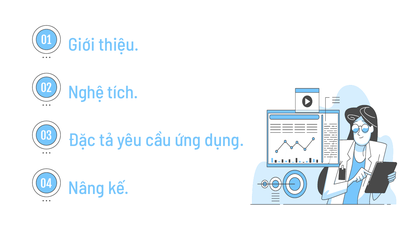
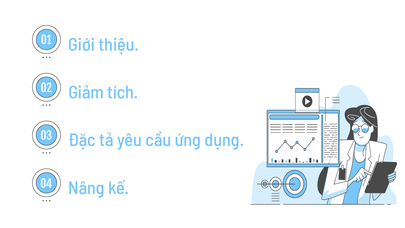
Nghệ: Nghệ -> Giảm
